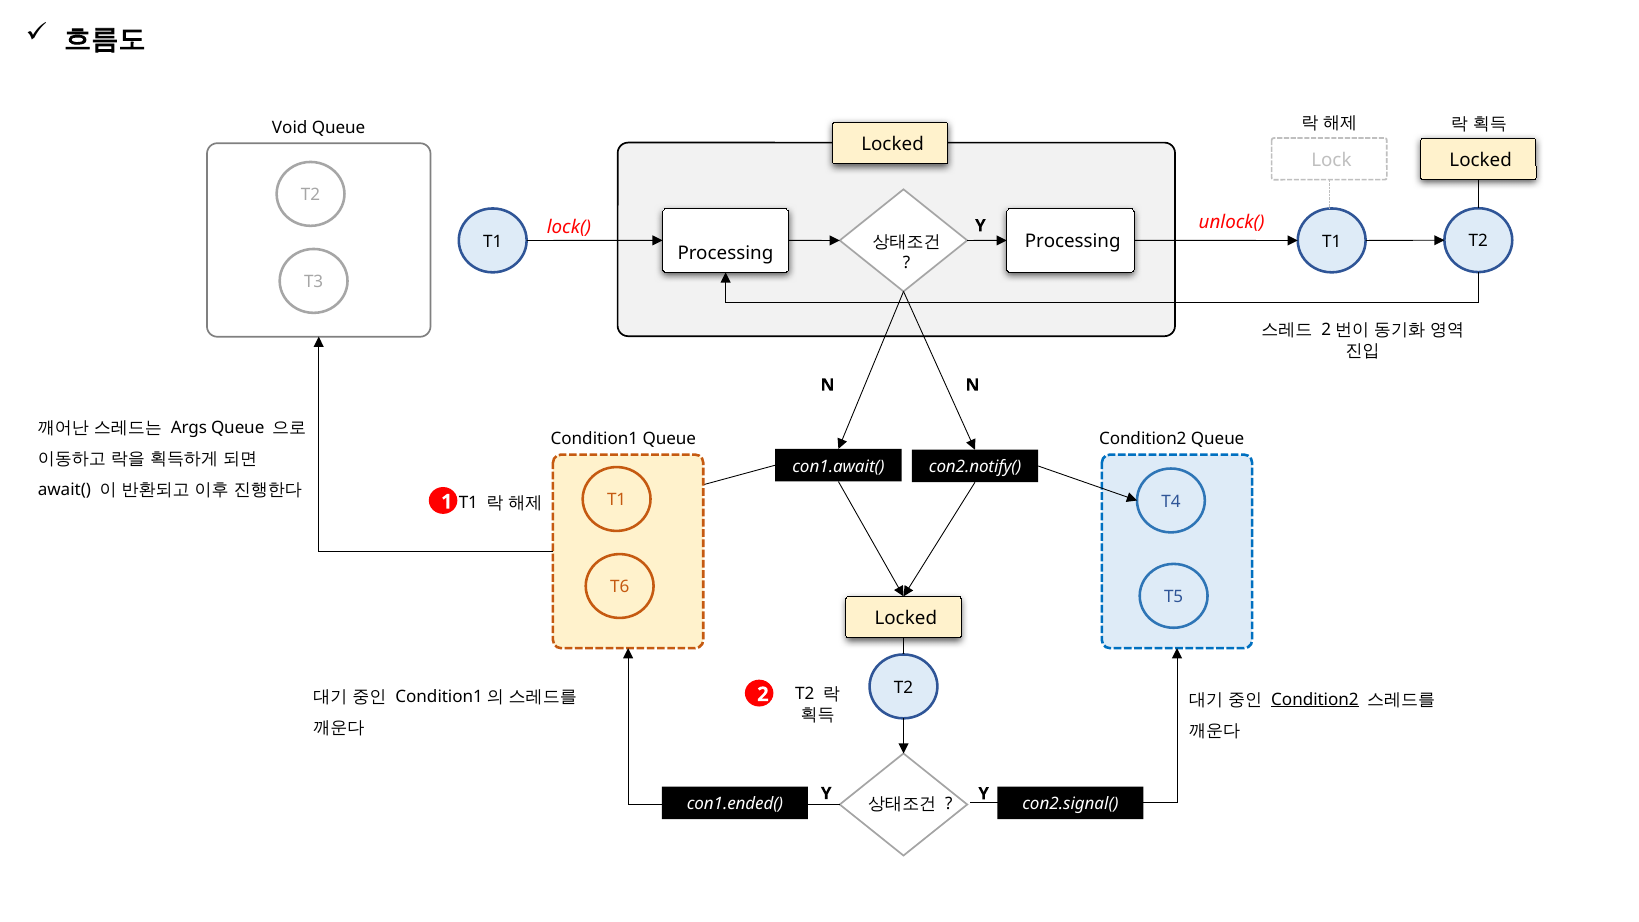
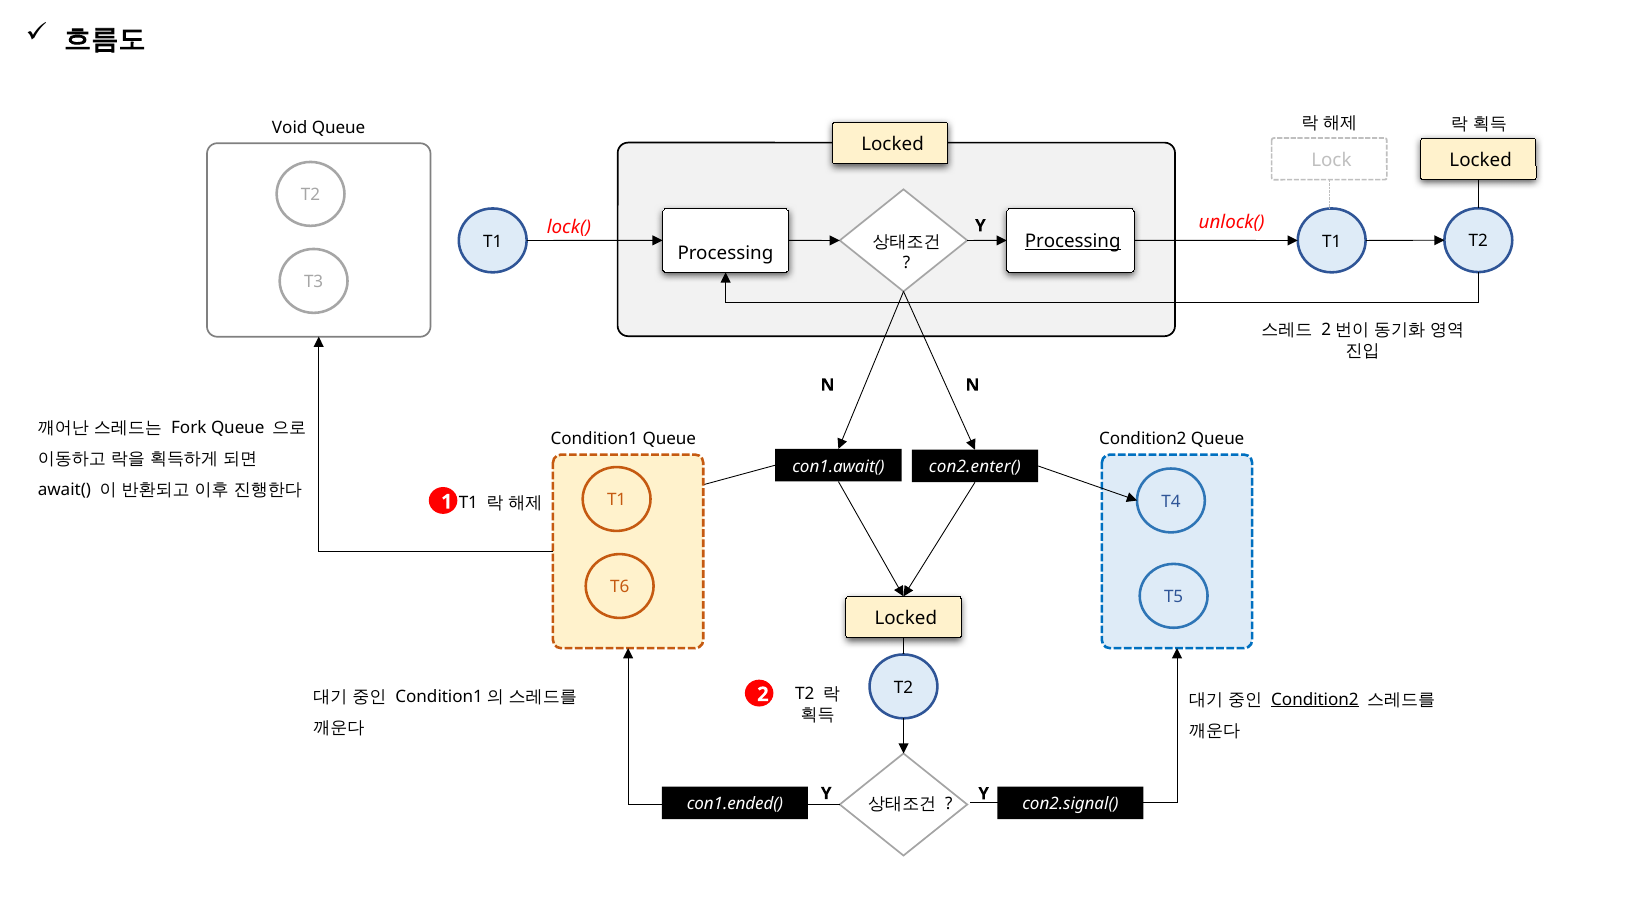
Processing at (1073, 242) underline: none -> present
Args: Args -> Fork
con2.notify(: con2.notify( -> con2.enter(
